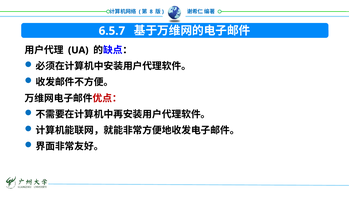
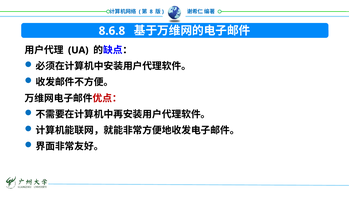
6.5.7: 6.5.7 -> 8.6.8
